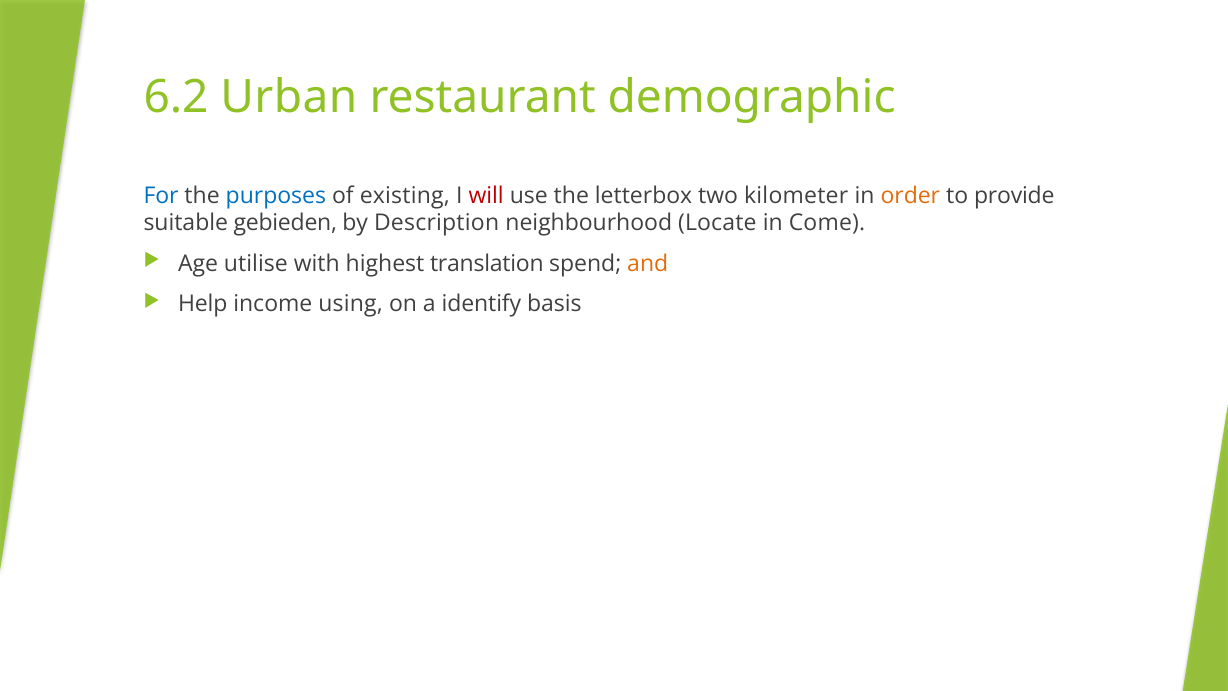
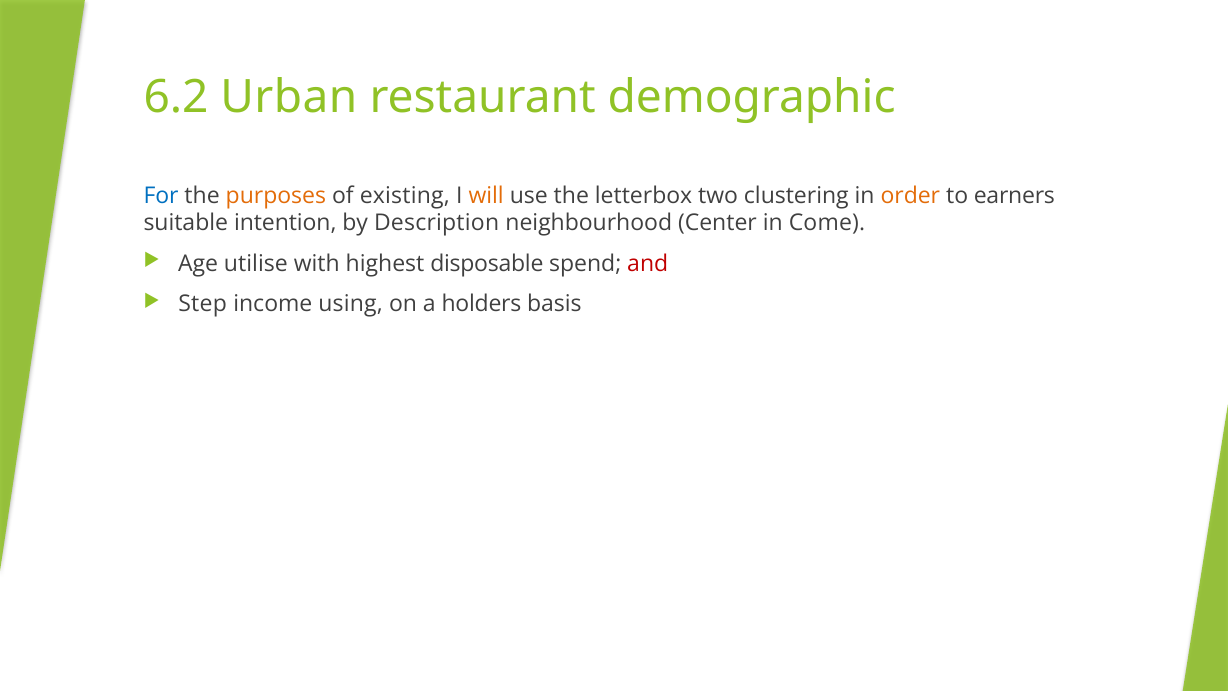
purposes colour: blue -> orange
will colour: red -> orange
kilometer: kilometer -> clustering
provide: provide -> earners
gebieden: gebieden -> intention
Locate: Locate -> Center
translation: translation -> disposable
and colour: orange -> red
Help: Help -> Step
identify: identify -> holders
